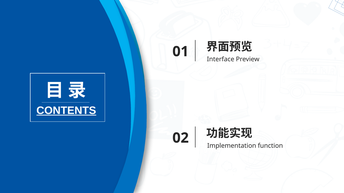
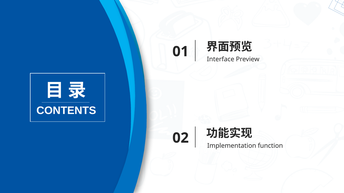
CONTENTS underline: present -> none
